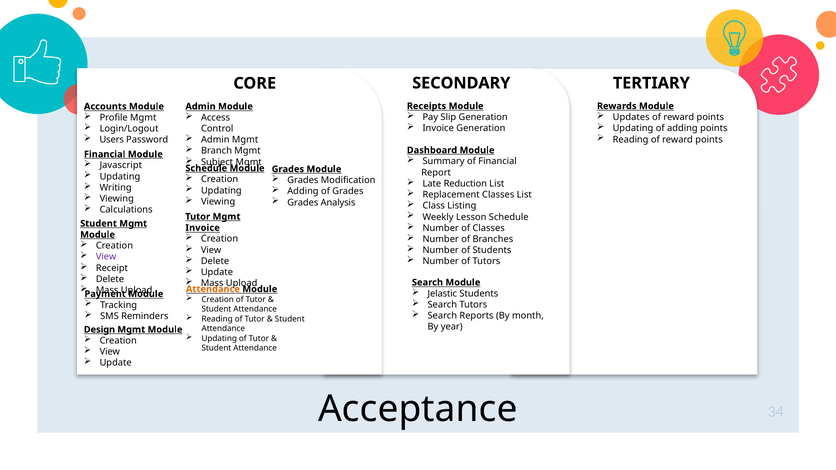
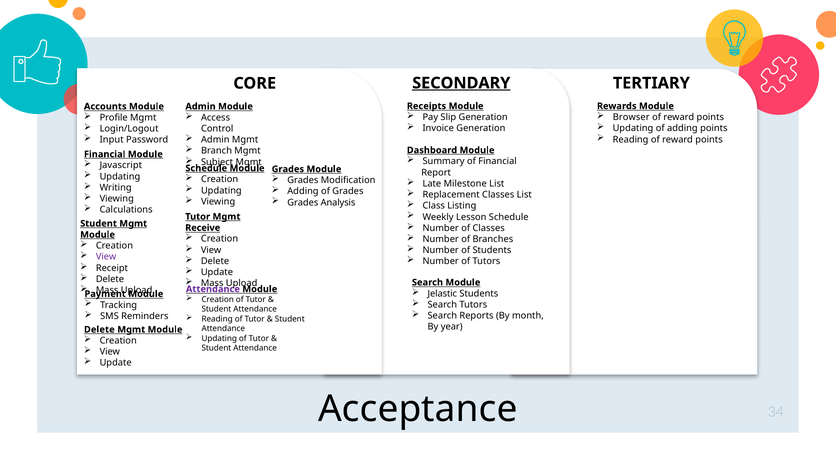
SECONDARY underline: none -> present
Updates: Updates -> Browser
Users: Users -> Input
Reduction: Reduction -> Milestone
Invoice at (203, 228): Invoice -> Receive
Attendance at (213, 289) colour: orange -> purple
Design at (99, 330): Design -> Delete
